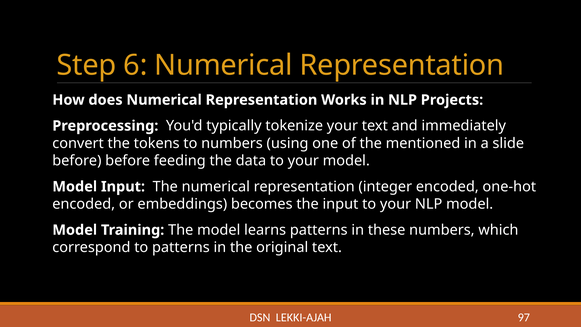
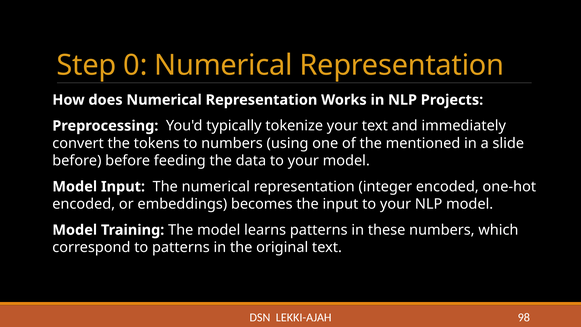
6: 6 -> 0
97: 97 -> 98
